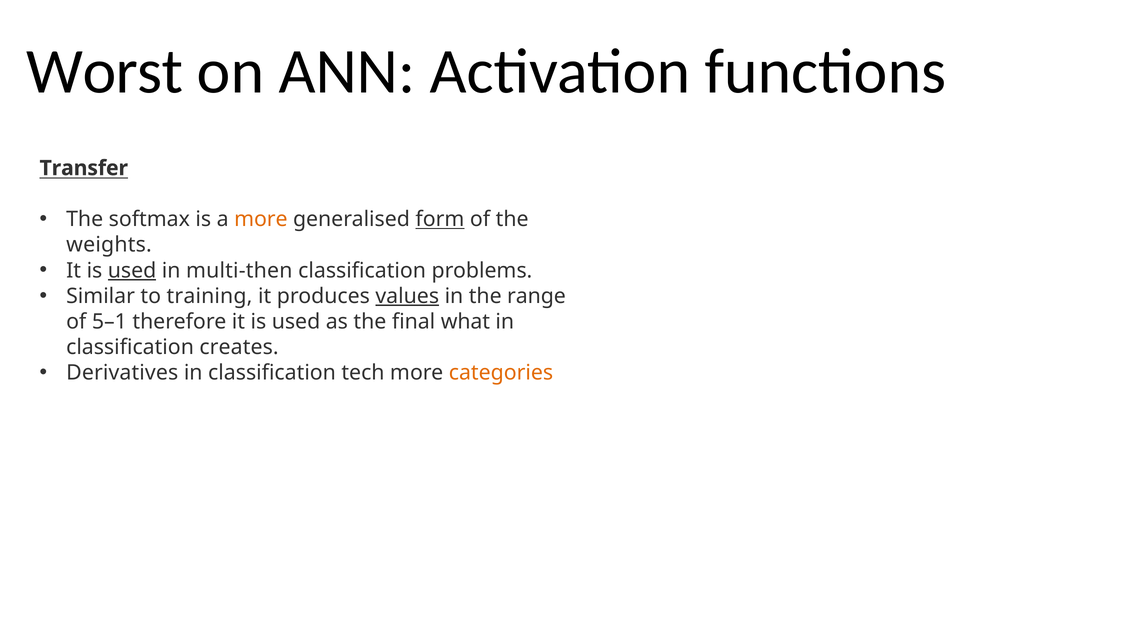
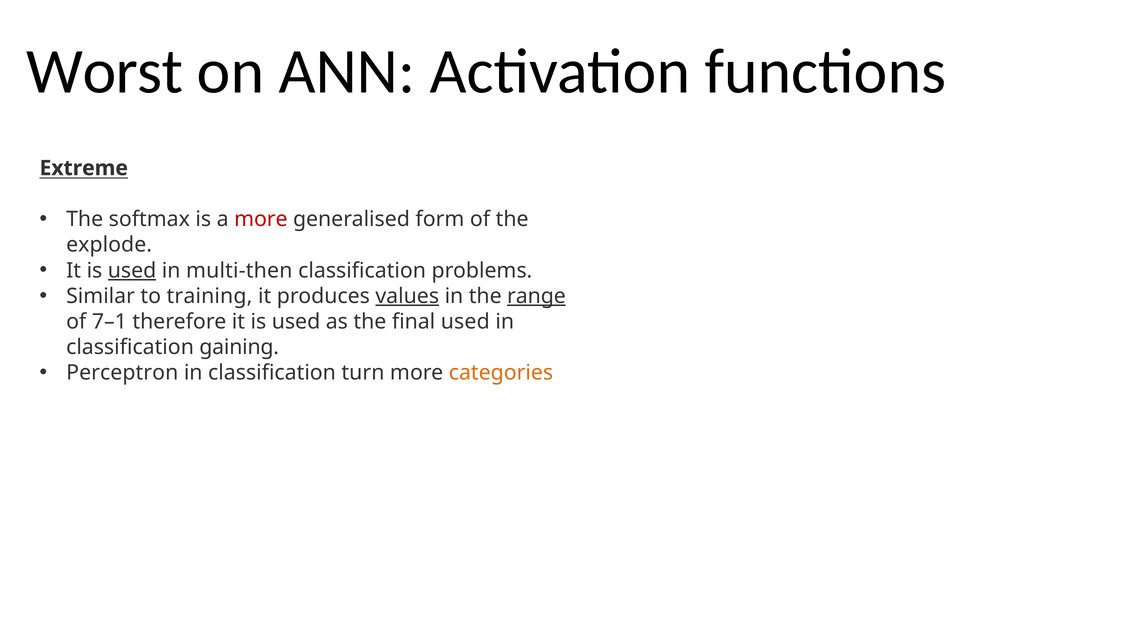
Transfer: Transfer -> Extreme
more at (261, 219) colour: orange -> red
form underline: present -> none
weights: weights -> explode
range underline: none -> present
5–1: 5–1 -> 7–1
final what: what -> used
creates: creates -> gaining
Derivatives: Derivatives -> Perceptron
tech: tech -> turn
